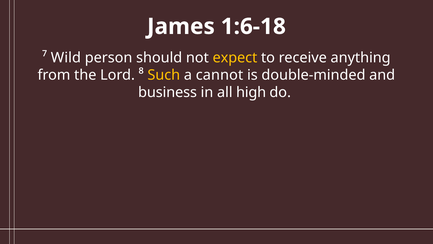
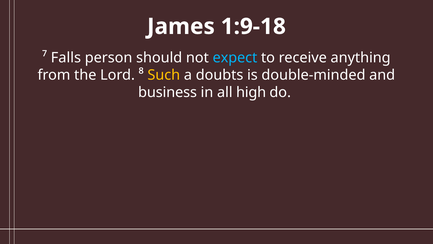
1:6-18: 1:6-18 -> 1:9-18
Wild: Wild -> Falls
expect colour: yellow -> light blue
cannot: cannot -> doubts
